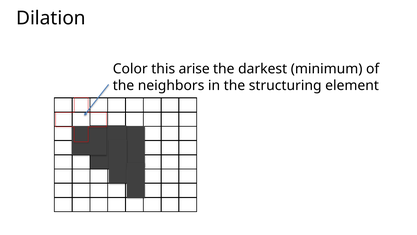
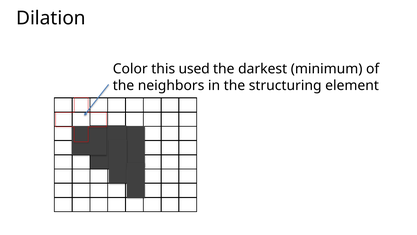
arise: arise -> used
